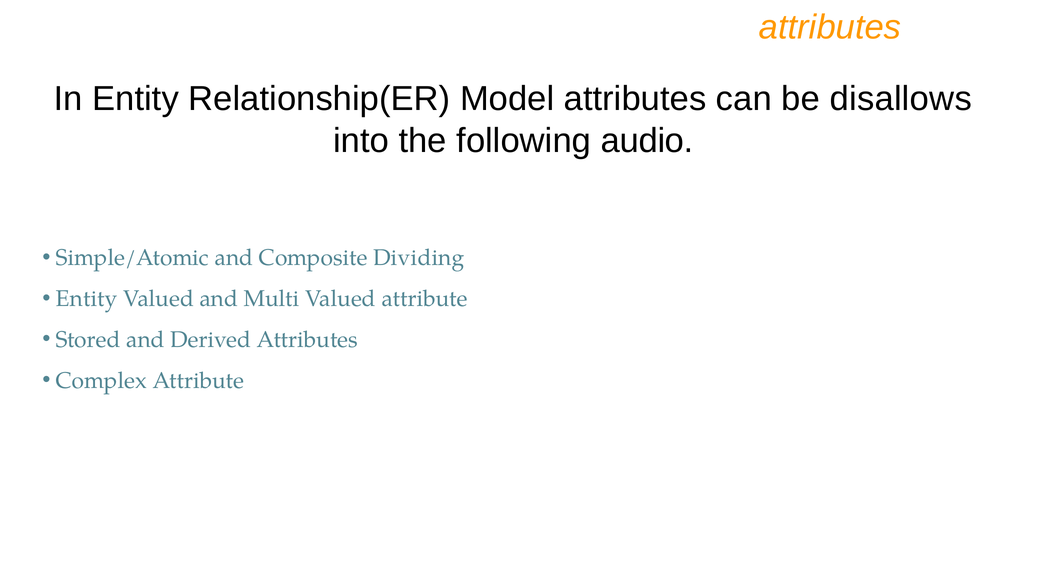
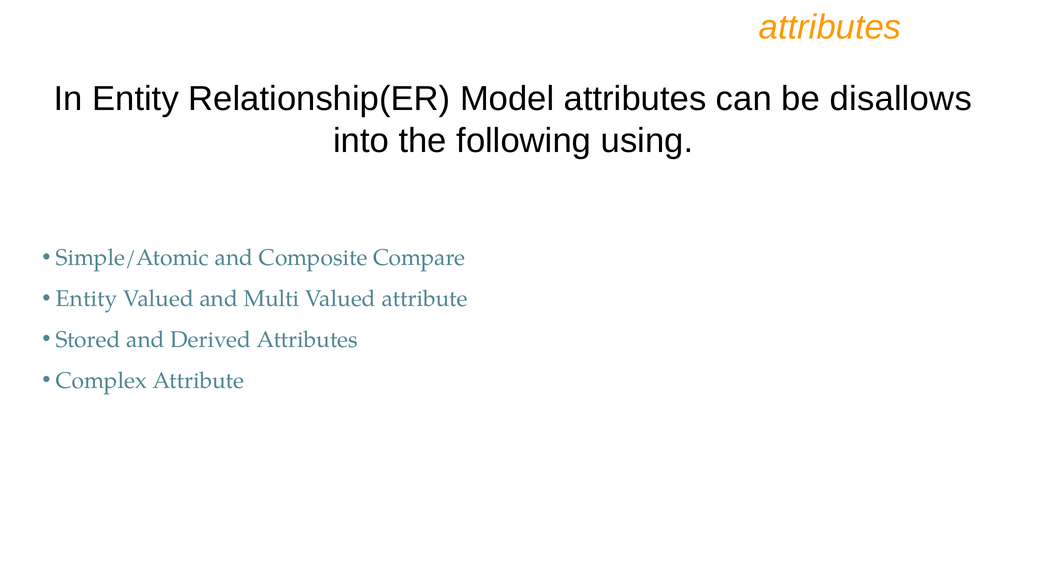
audio: audio -> using
Dividing: Dividing -> Compare
